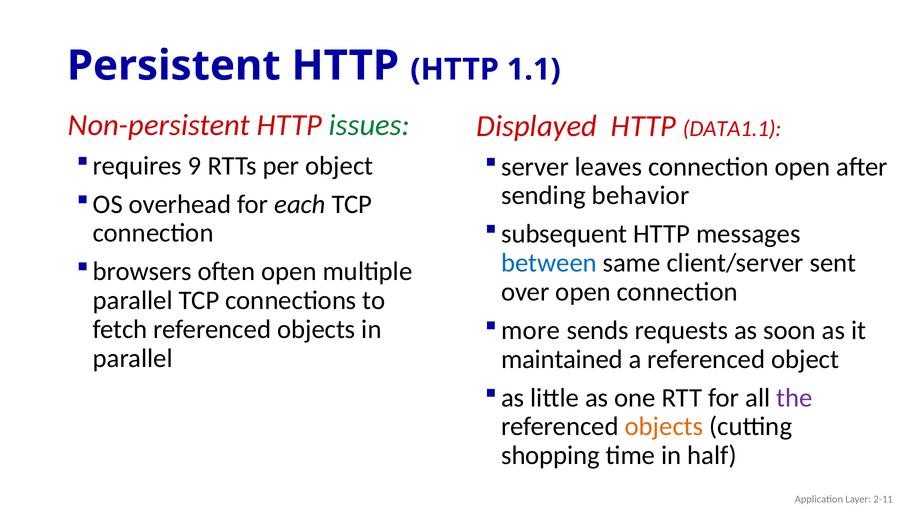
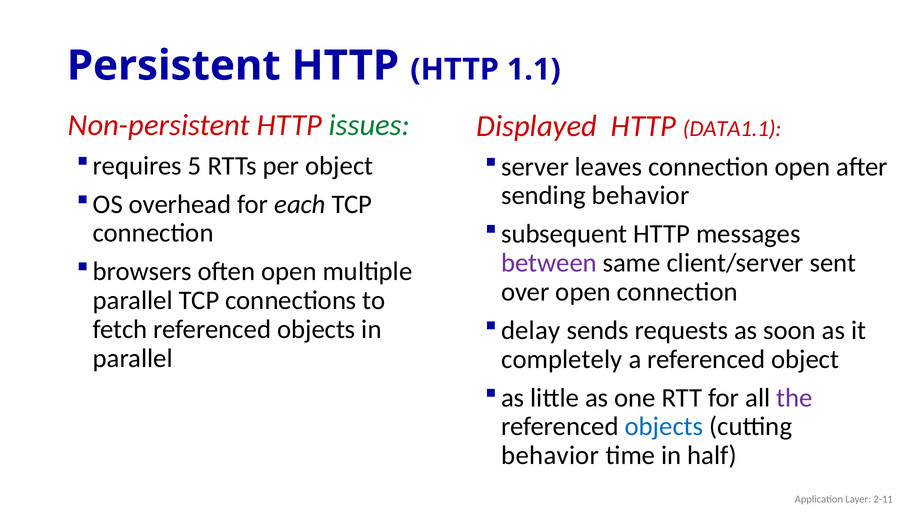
9: 9 -> 5
between colour: blue -> purple
more: more -> delay
maintained: maintained -> completely
objects at (664, 426) colour: orange -> blue
shopping at (551, 455): shopping -> behavior
